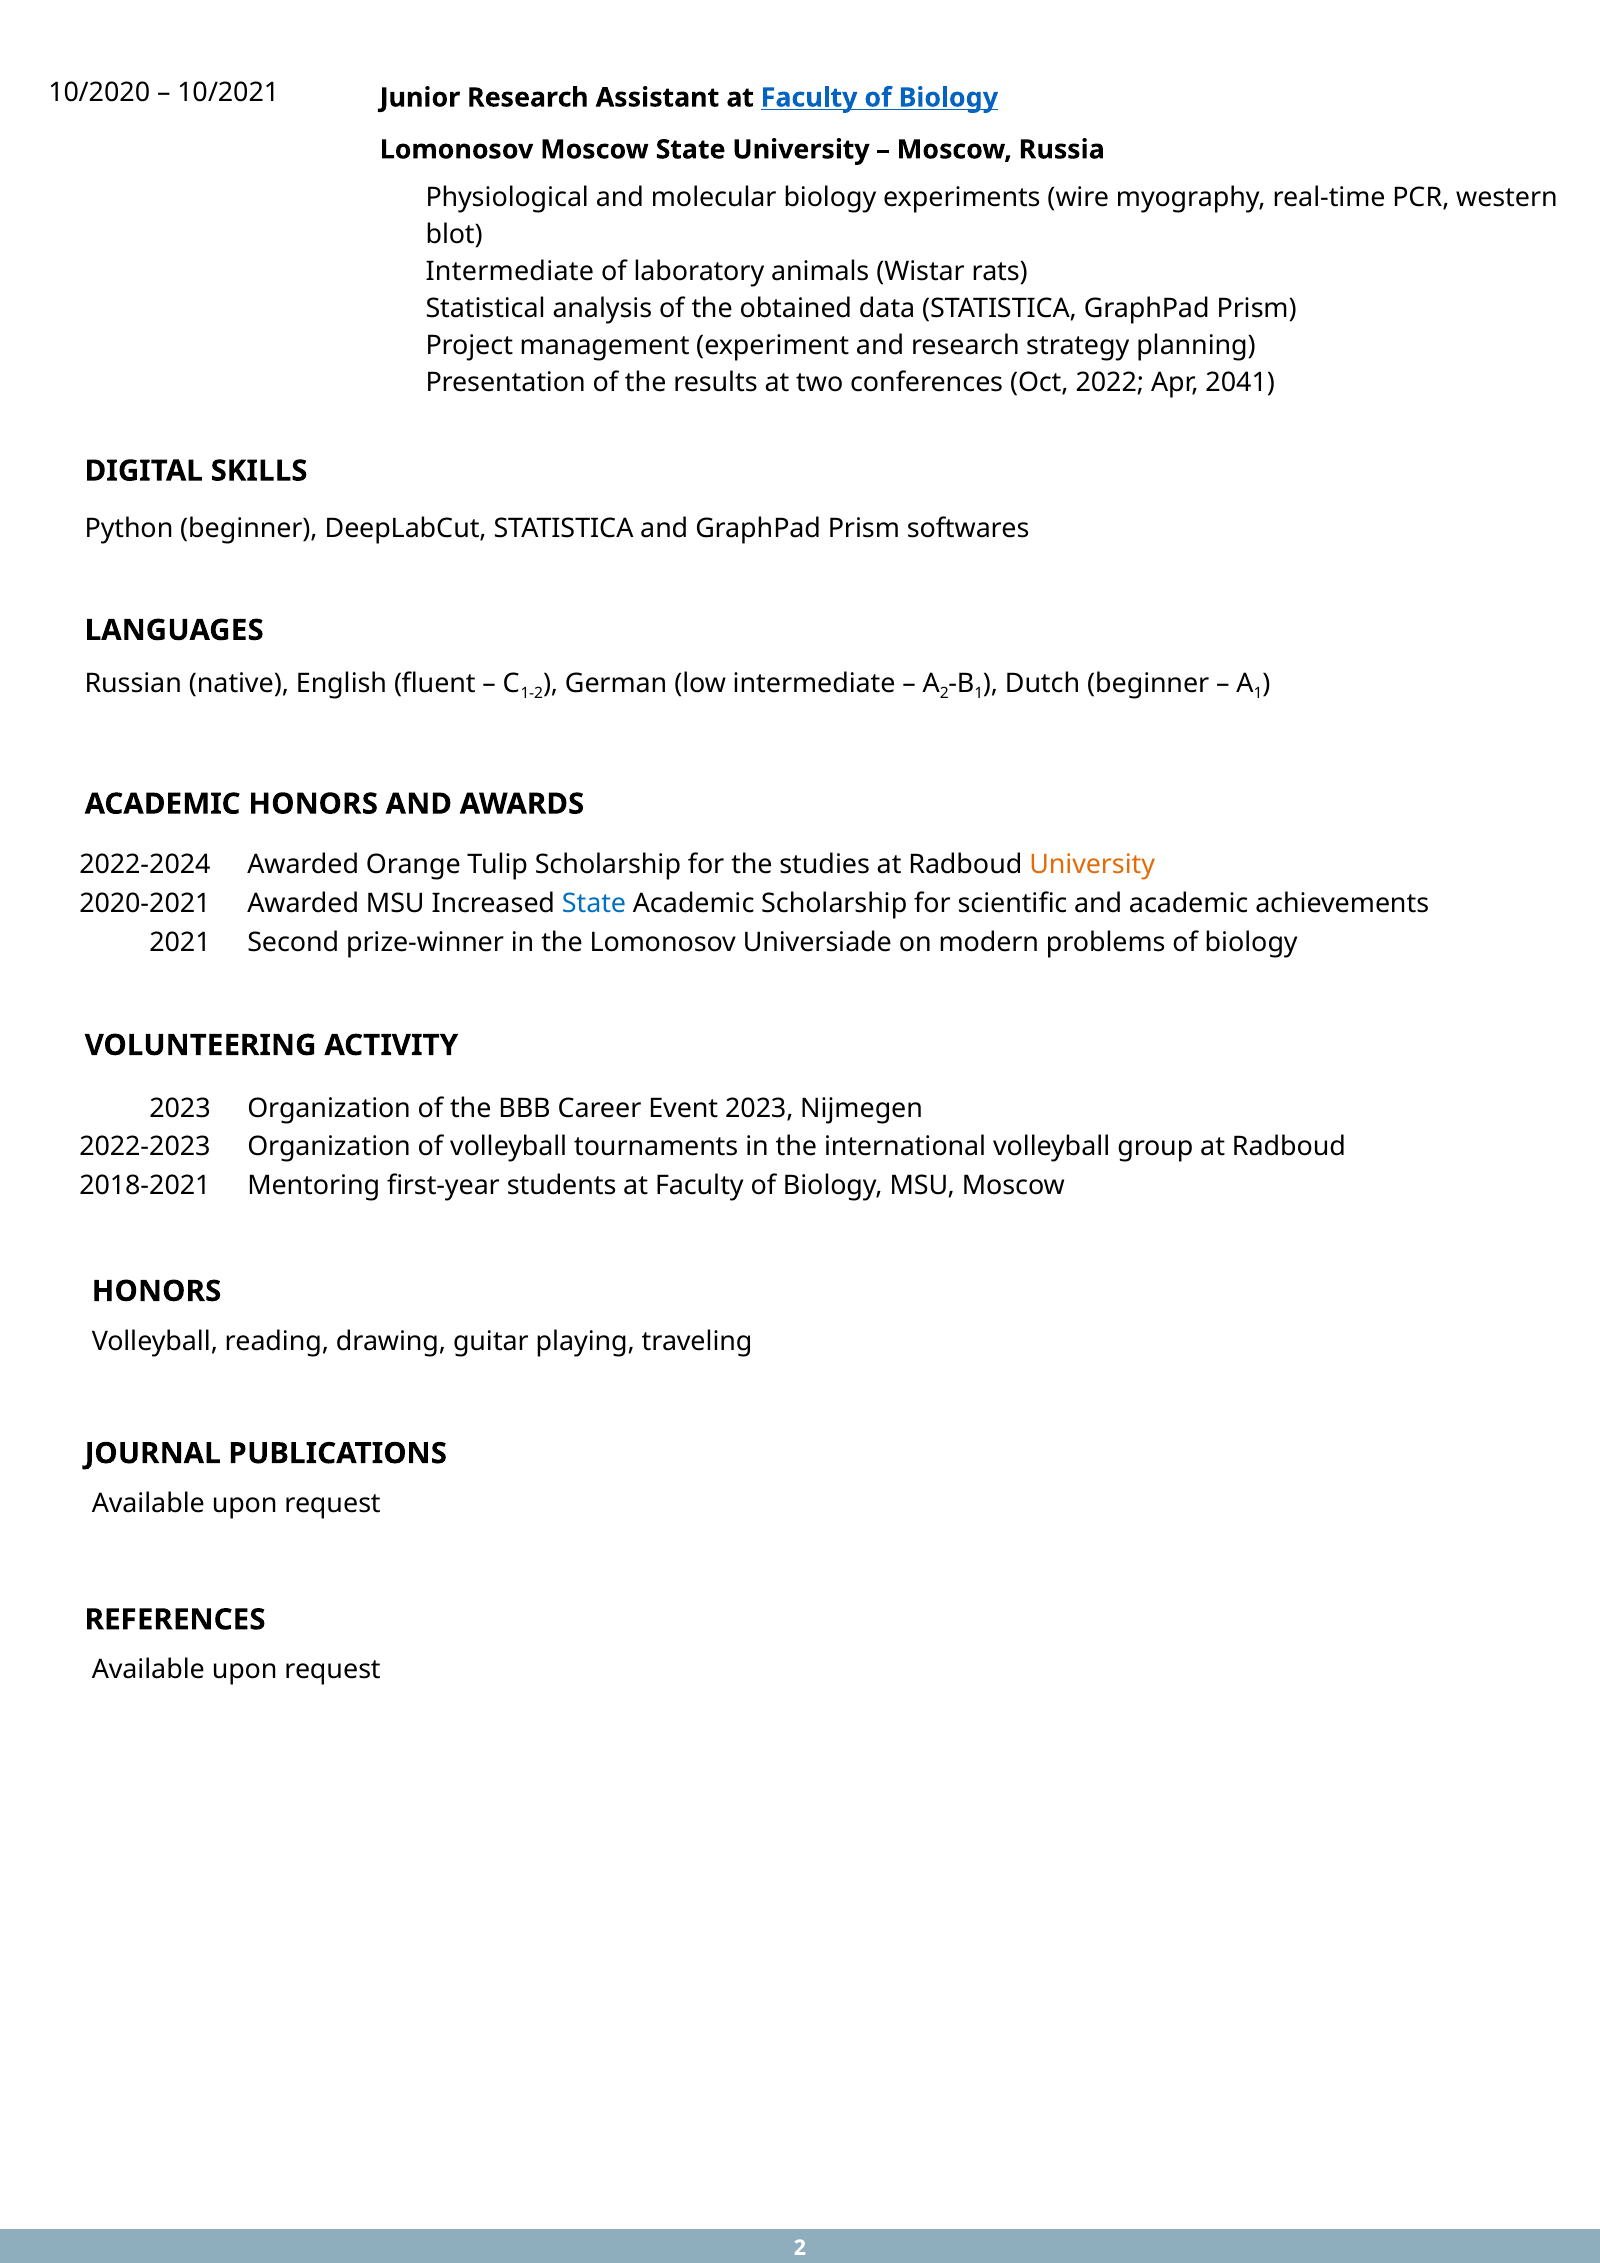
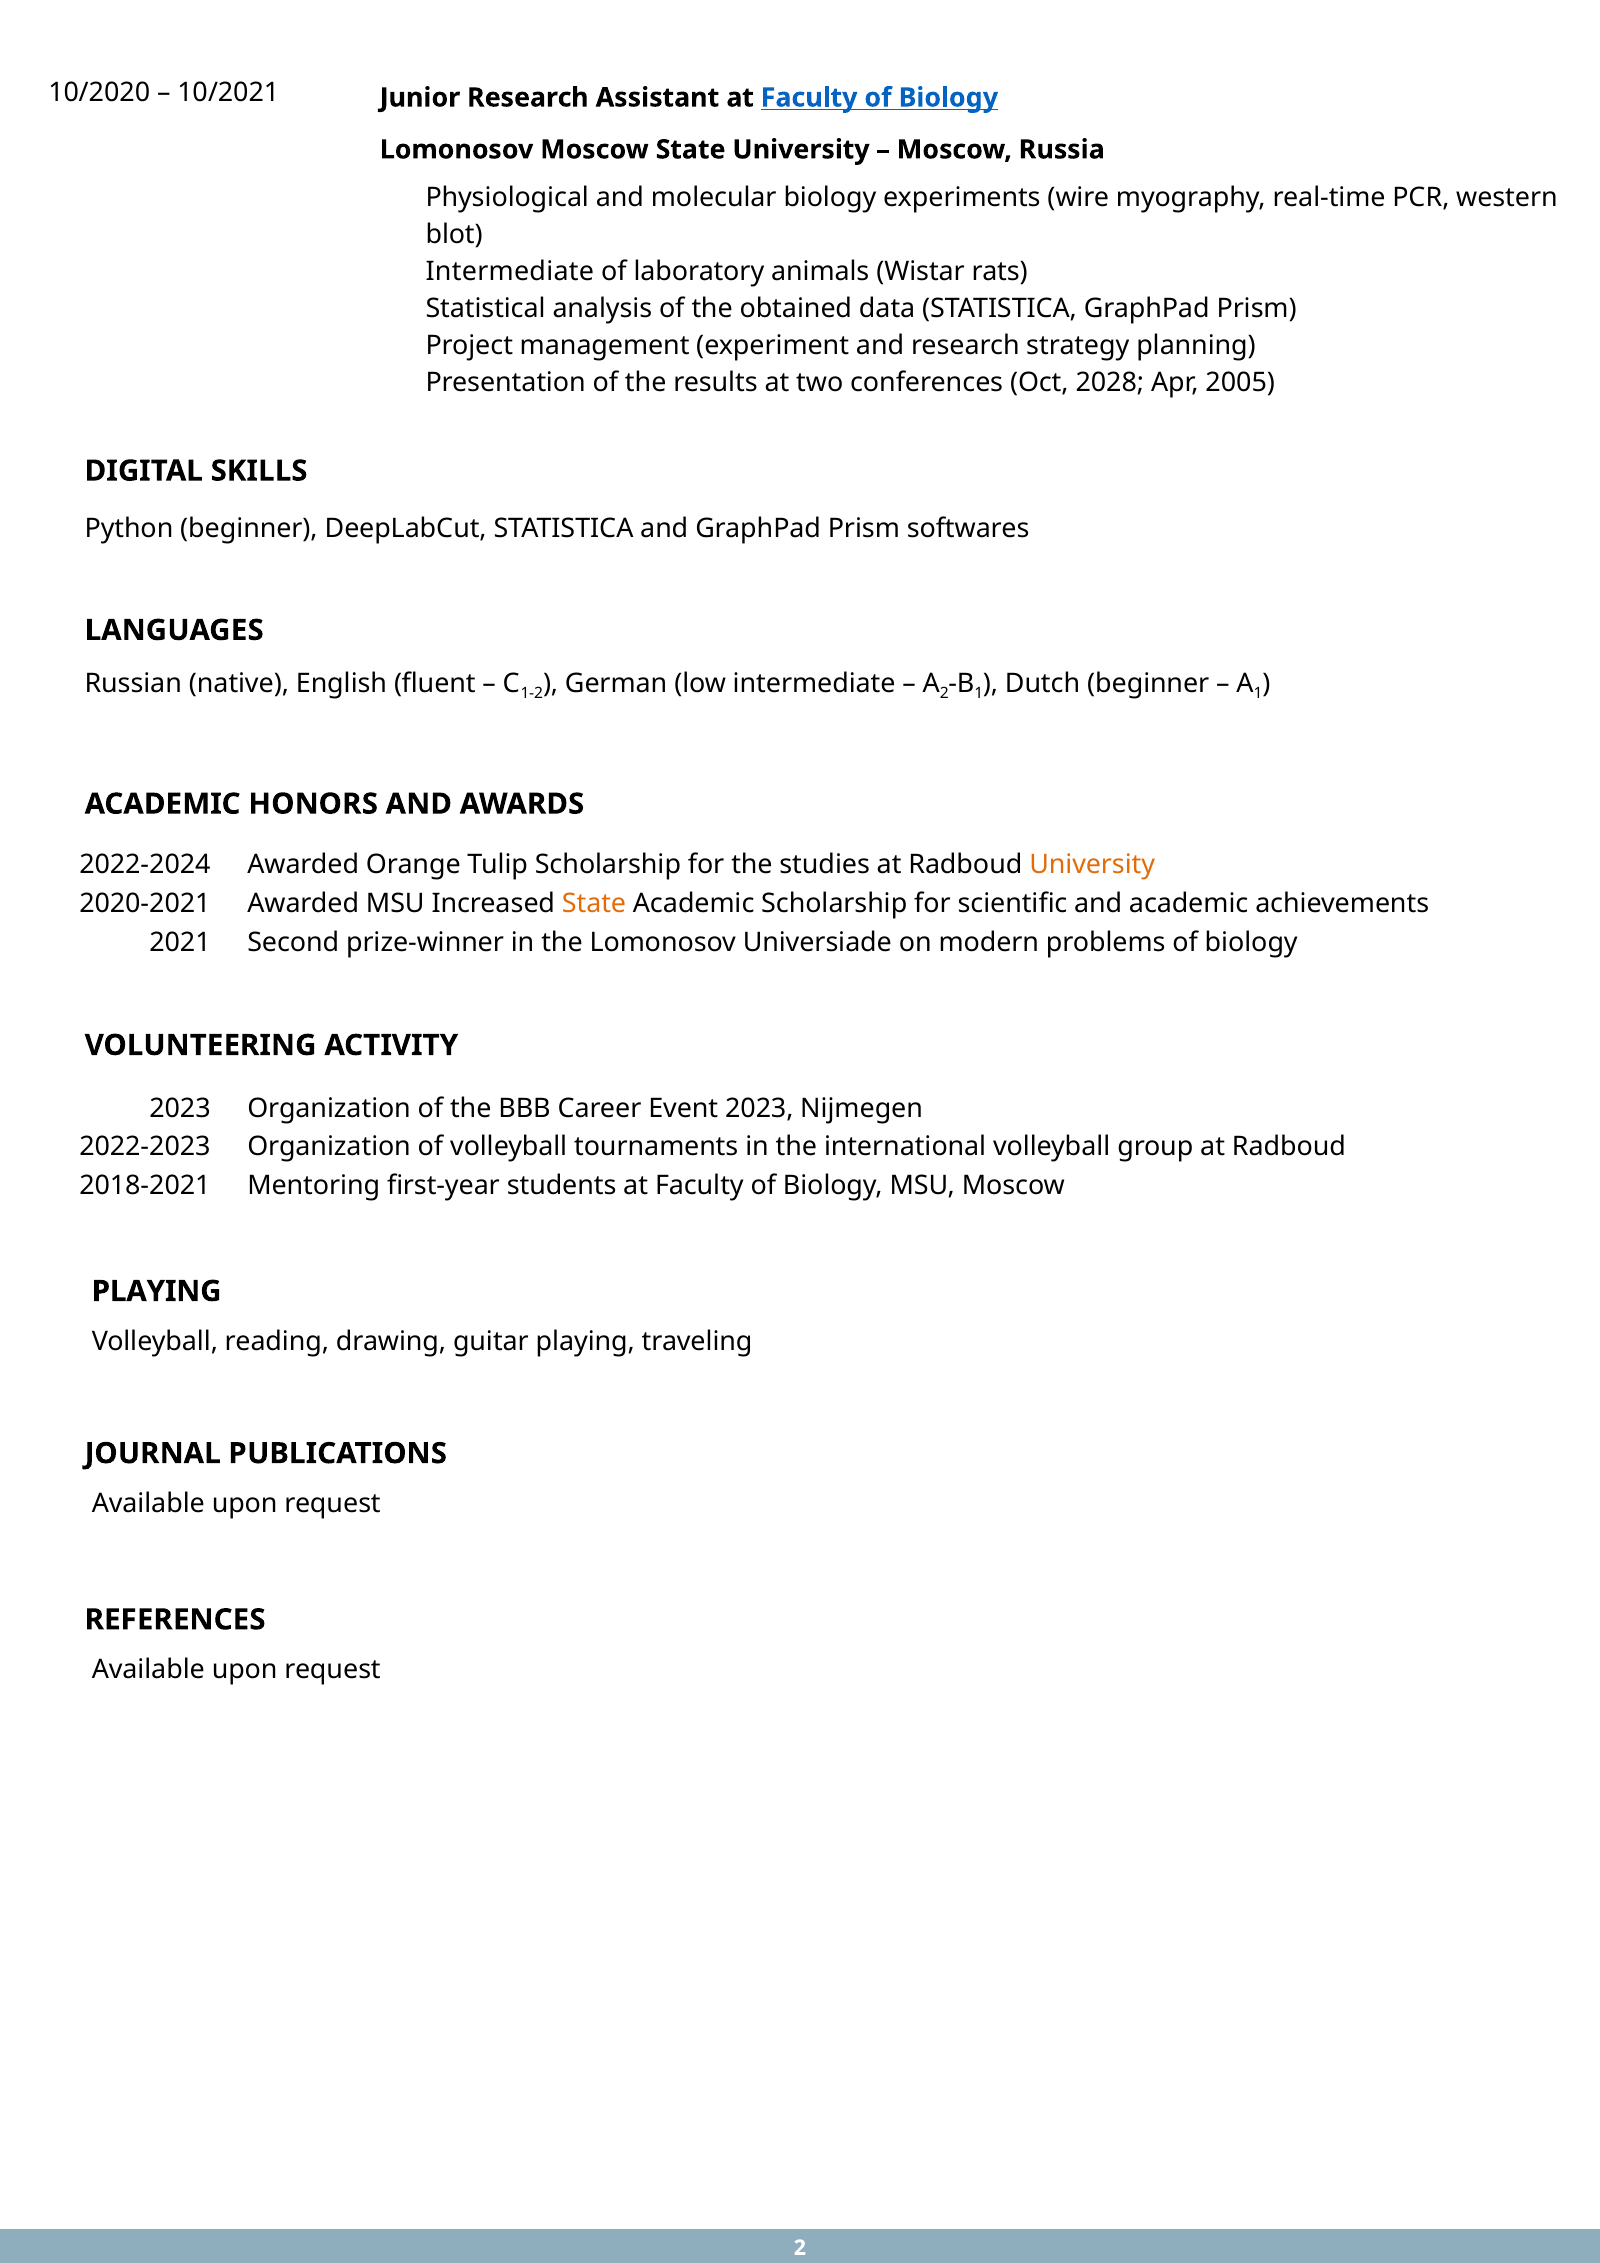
2022: 2022 -> 2028
2041: 2041 -> 2005
State at (594, 904) colour: blue -> orange
HONORS at (157, 1291): HONORS -> PLAYING
